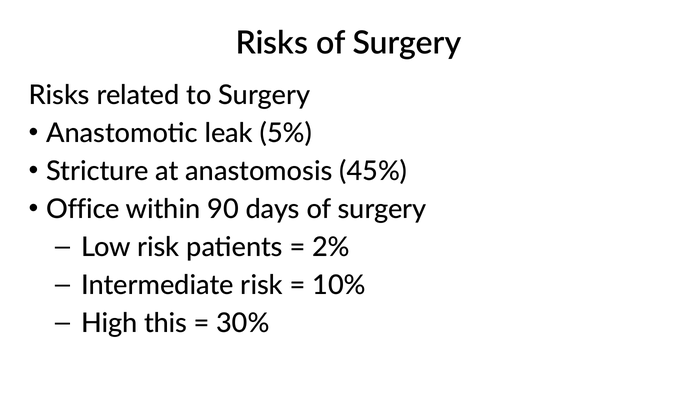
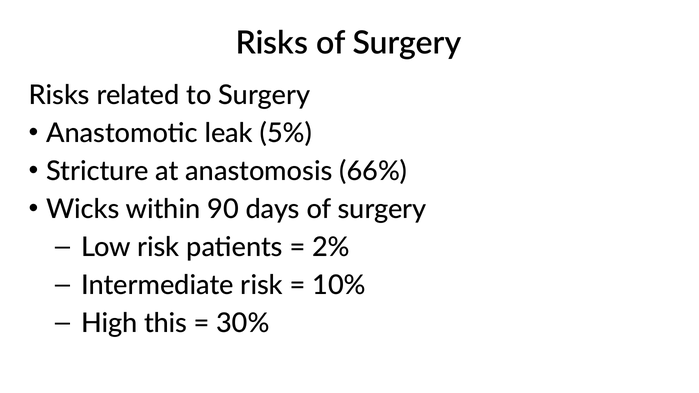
45%: 45% -> 66%
Office: Office -> Wicks
